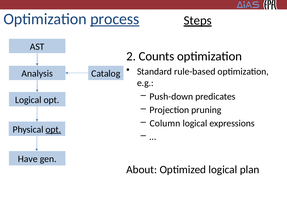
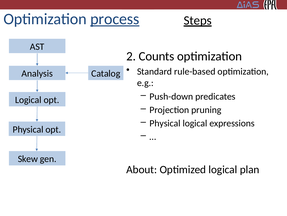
Column at (165, 123): Column -> Physical
opt at (53, 129) underline: present -> none
Have: Have -> Skew
